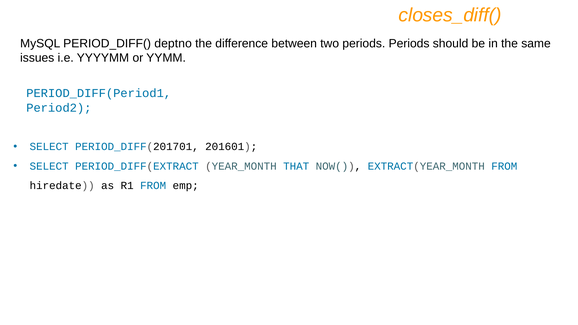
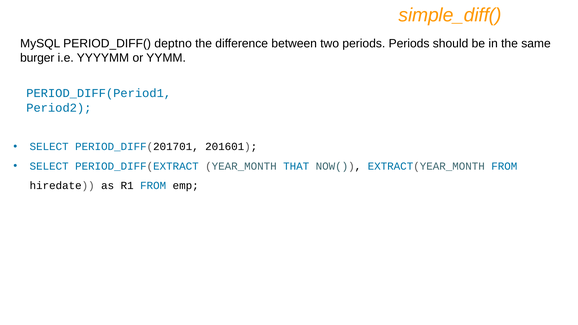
closes_diff(: closes_diff( -> simple_diff(
issues: issues -> burger
